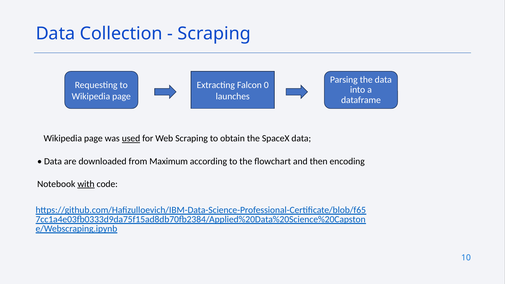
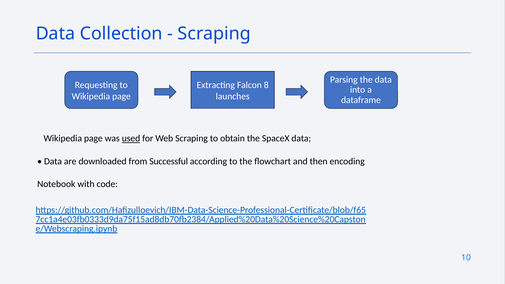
0: 0 -> 8
Maximum: Maximum -> Successful
with underline: present -> none
